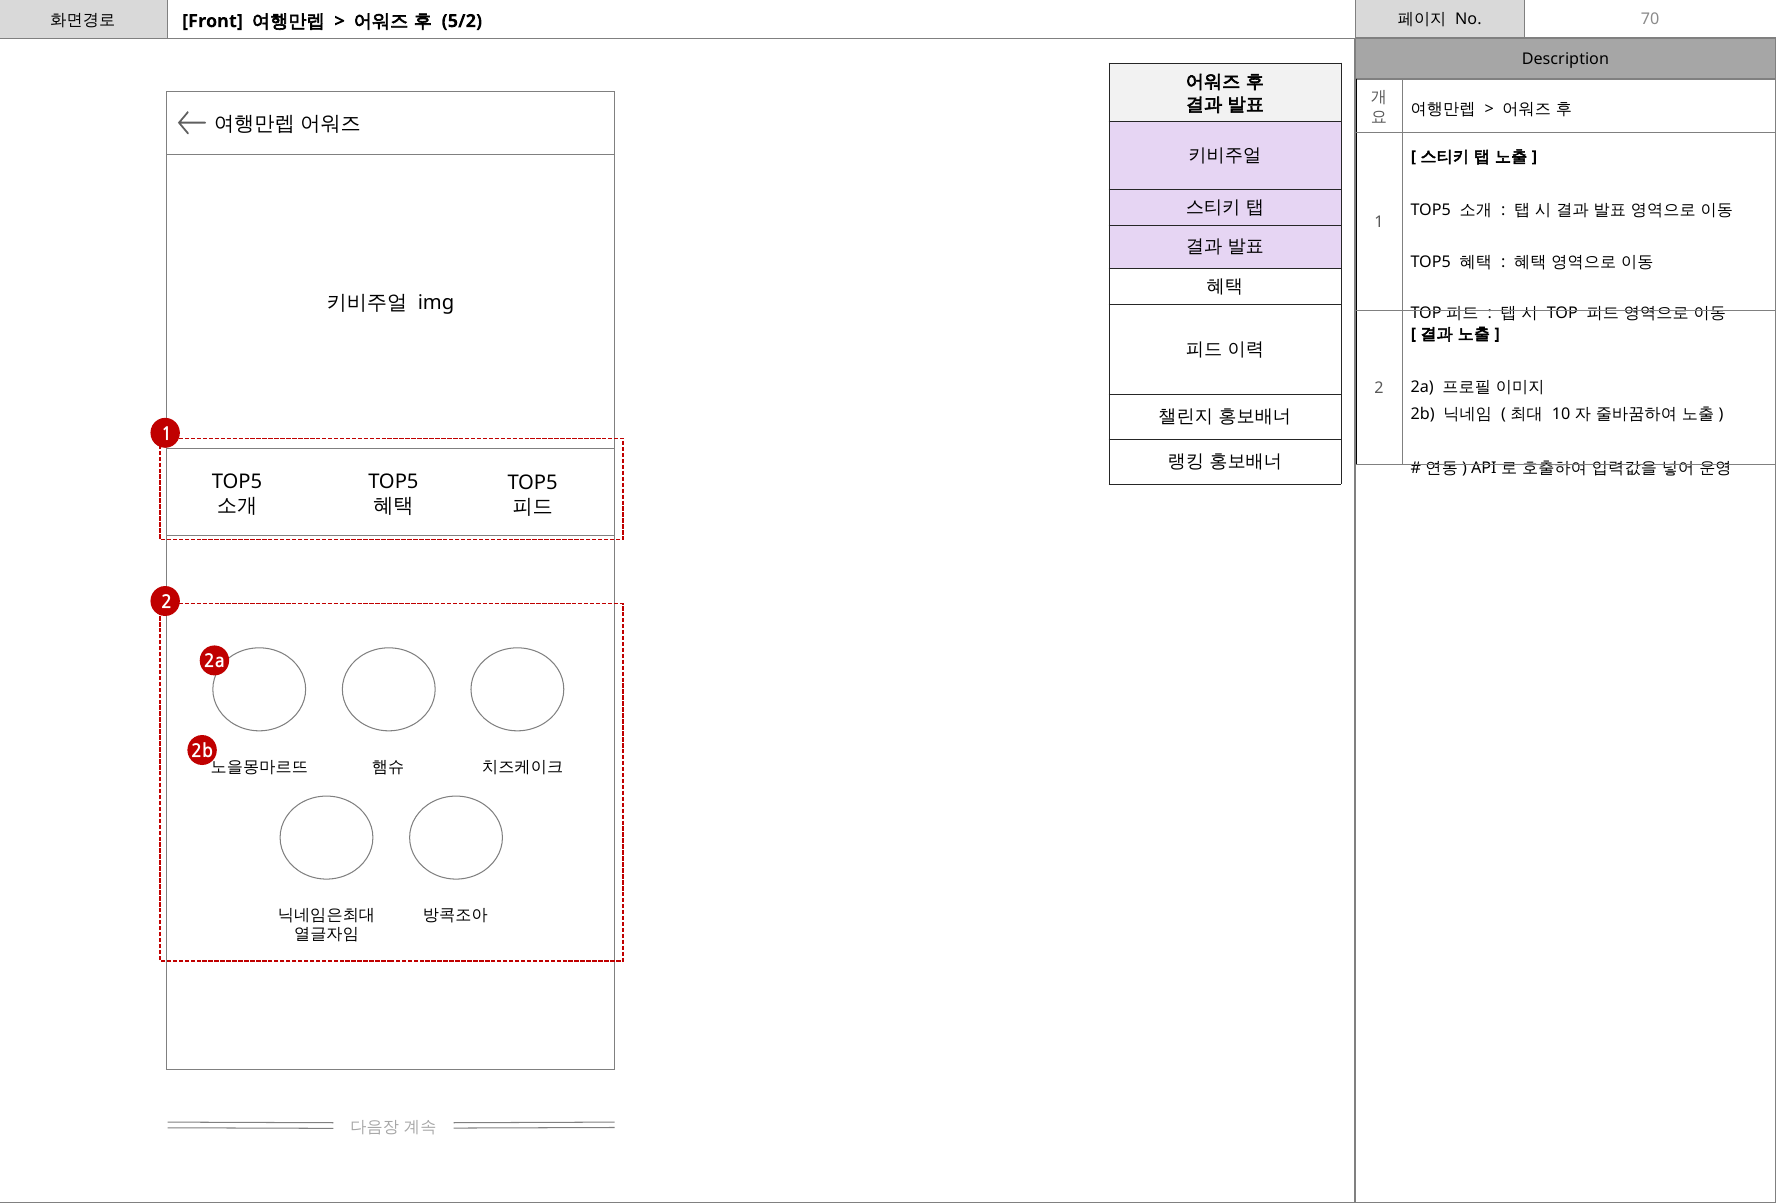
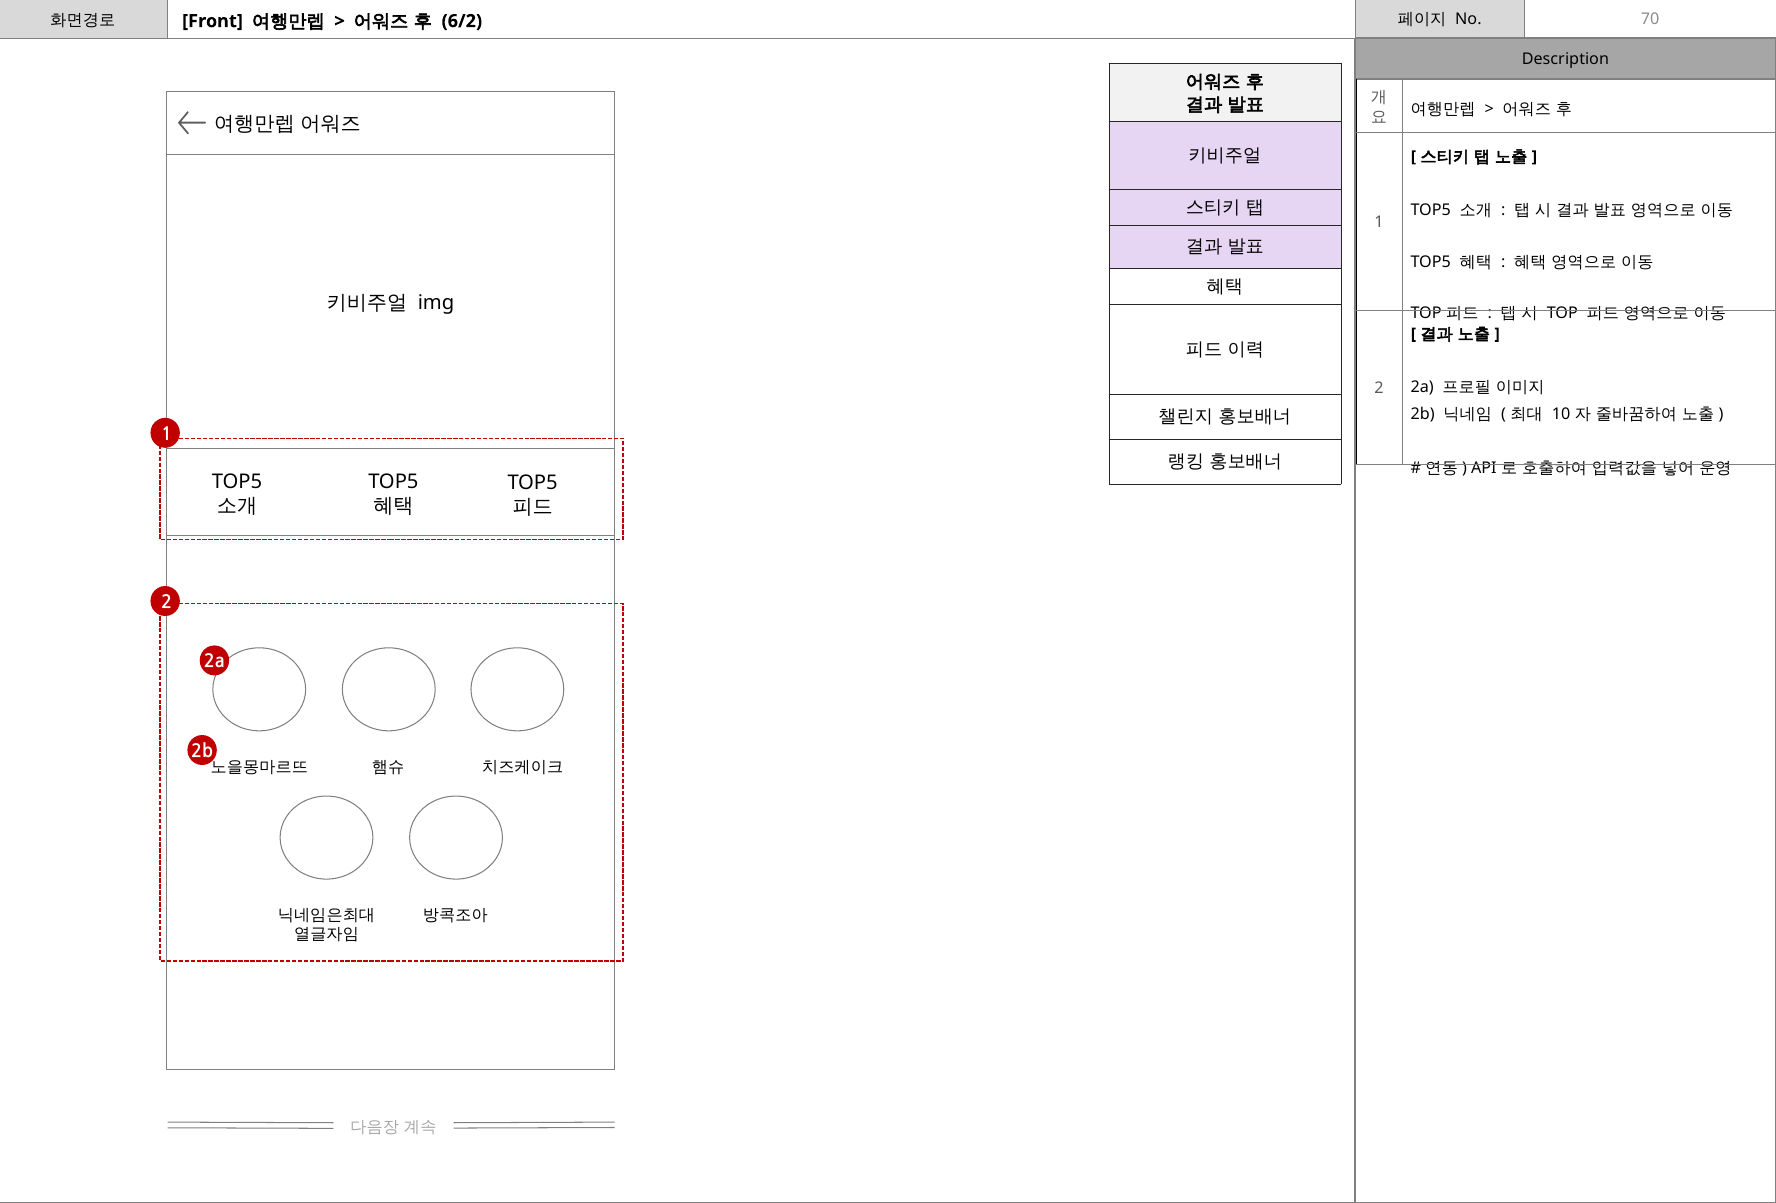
5/2: 5/2 -> 6/2
